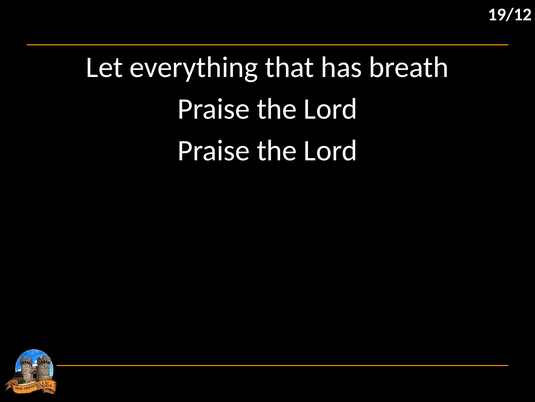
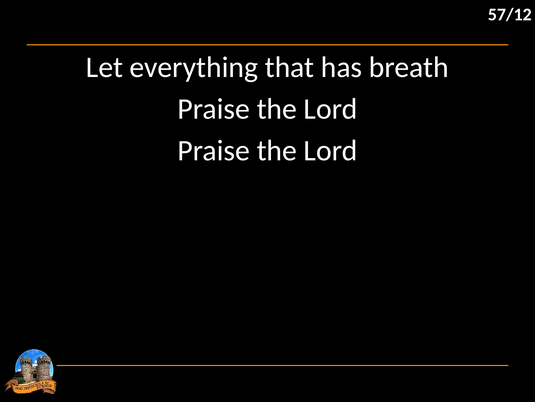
19/12: 19/12 -> 57/12
